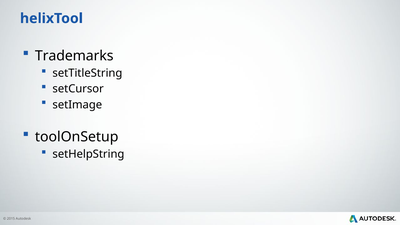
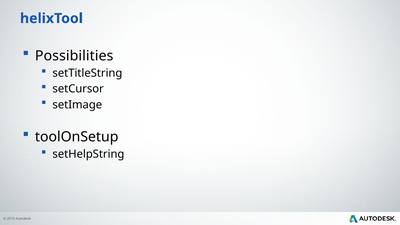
Trademarks: Trademarks -> Possibilities
